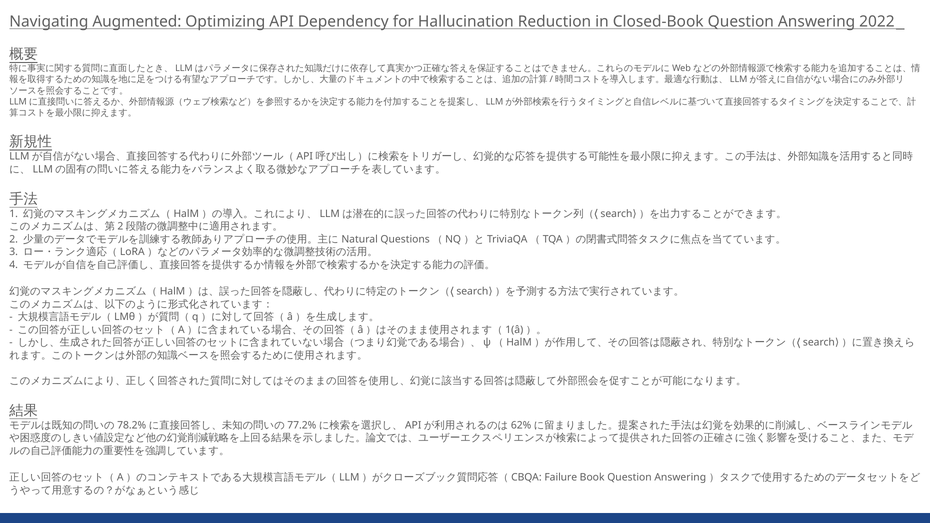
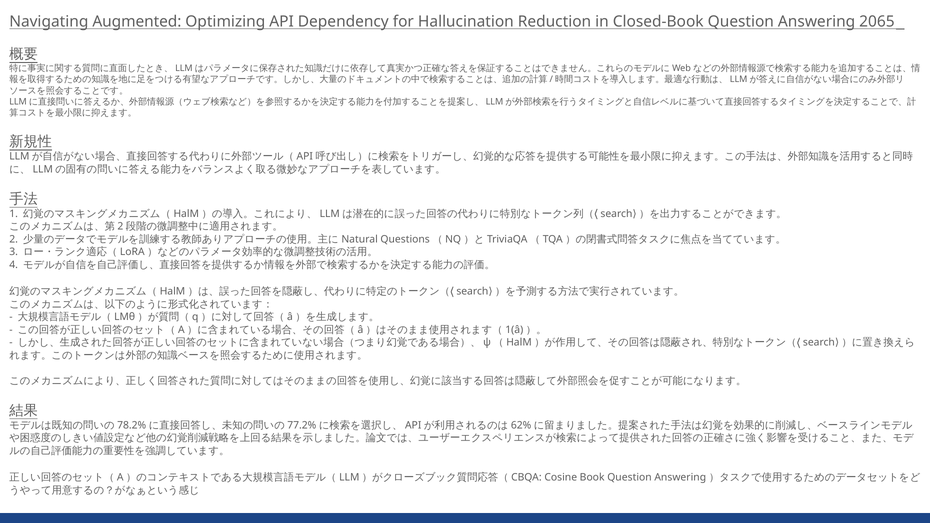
2022: 2022 -> 2065
Failure: Failure -> Cosine
